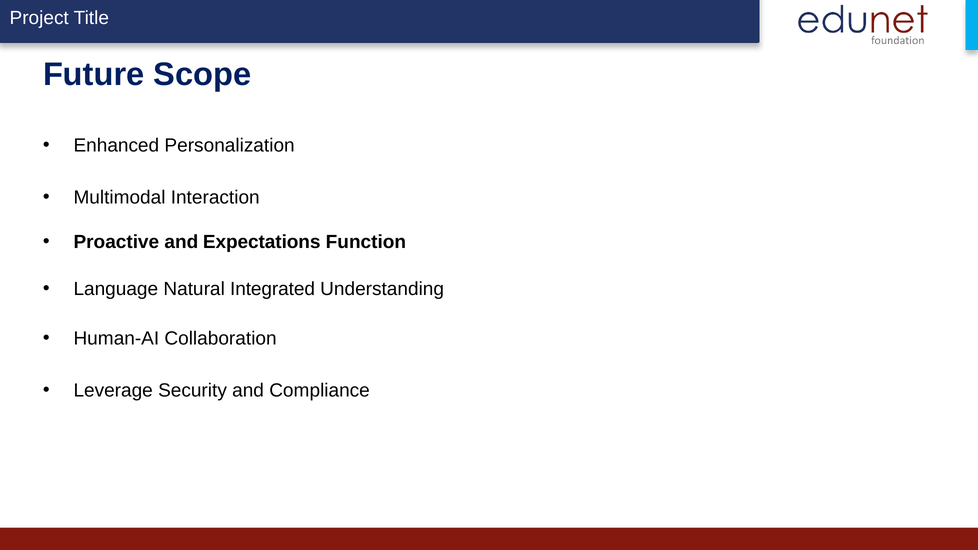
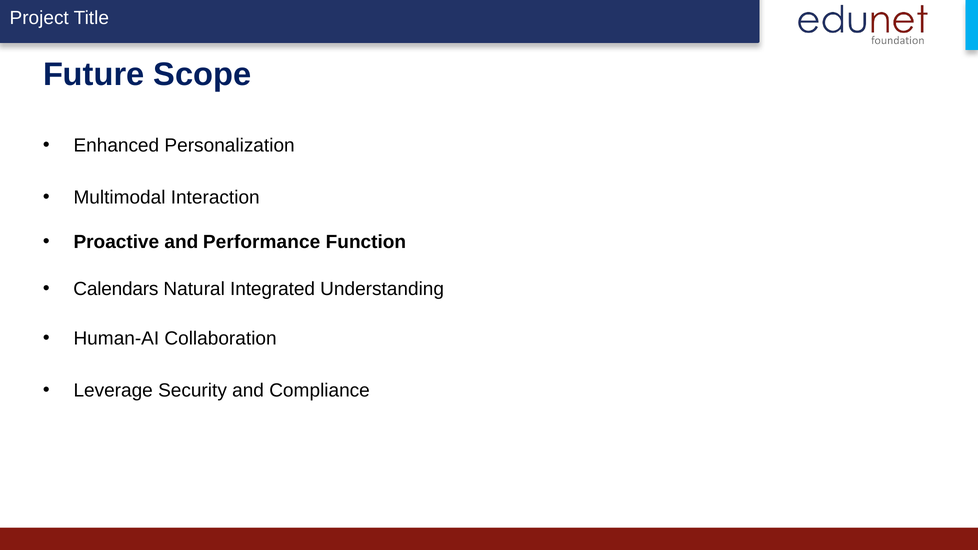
Expectations: Expectations -> Performance
Language: Language -> Calendars
